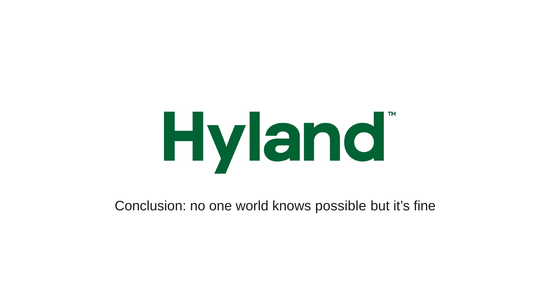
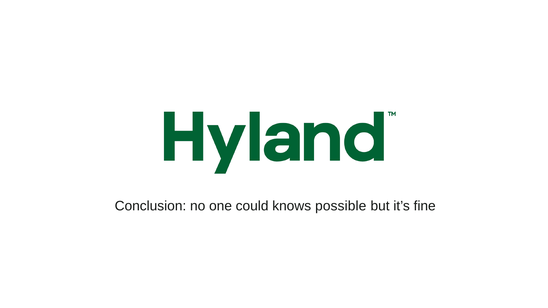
world: world -> could
